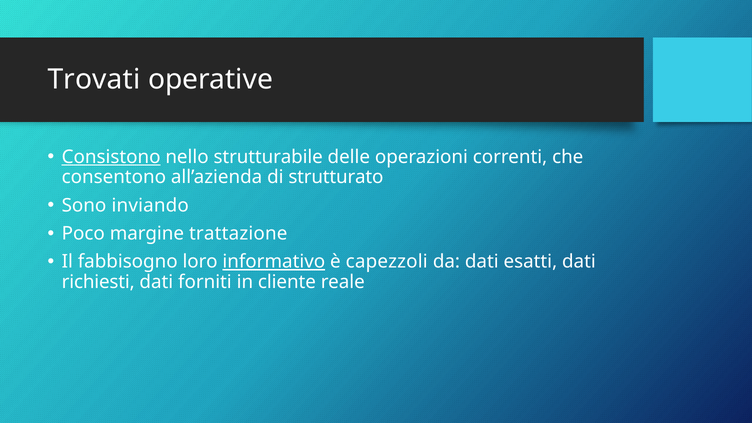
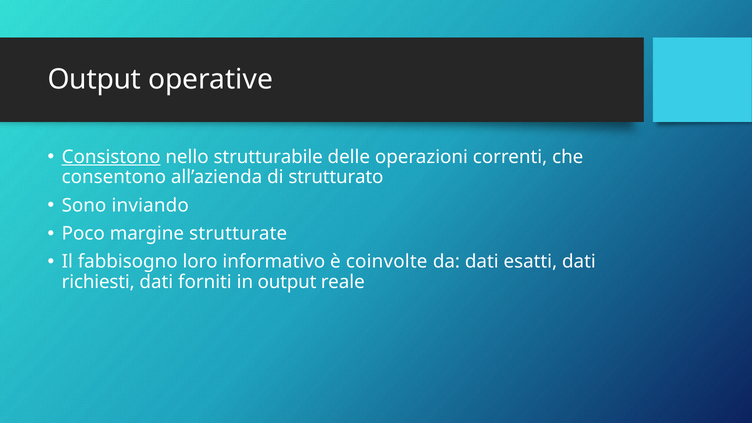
Trovati at (94, 80): Trovati -> Output
trattazione: trattazione -> strutturate
informativo underline: present -> none
capezzoli: capezzoli -> coinvolte
in cliente: cliente -> output
